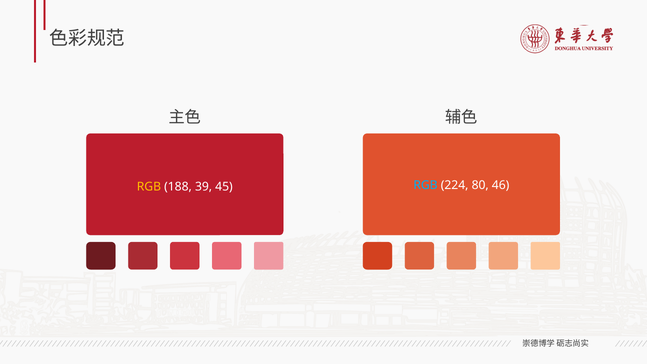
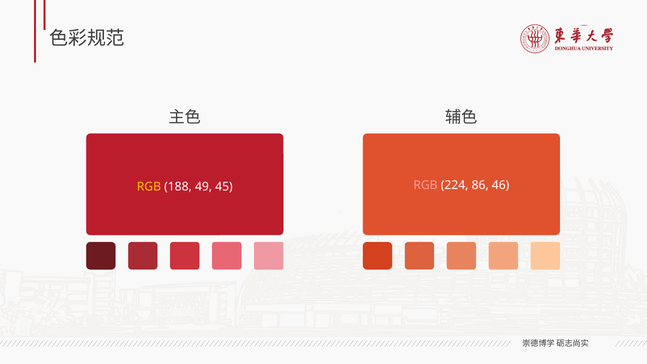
39: 39 -> 49
RGB at (426, 185) colour: light blue -> pink
80: 80 -> 86
